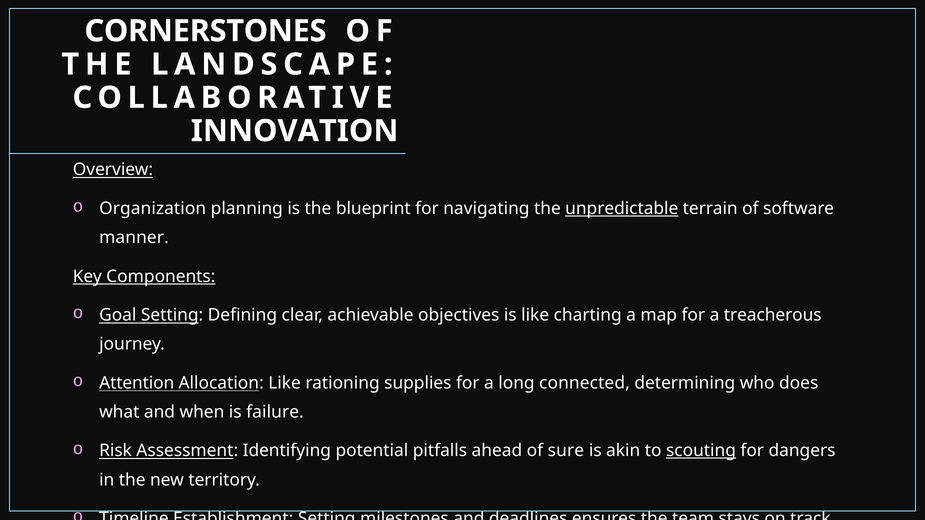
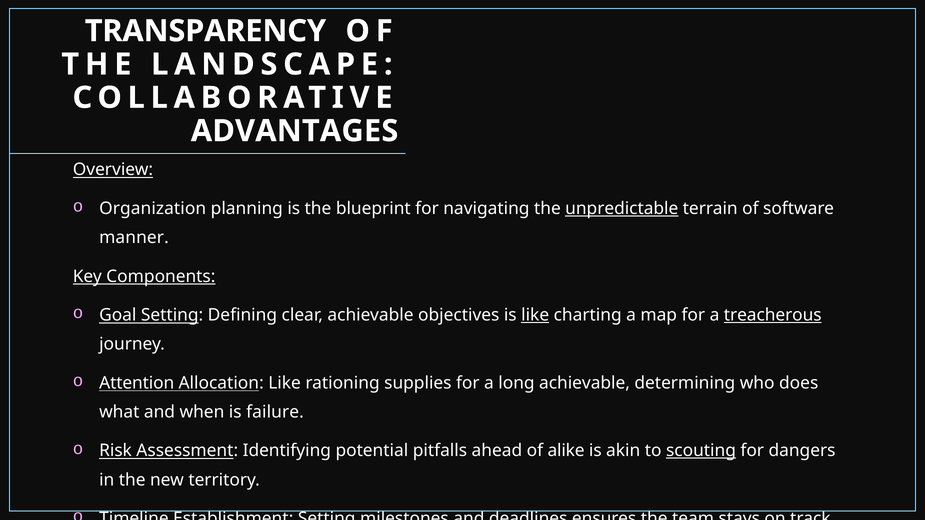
CORNERSTONES: CORNERSTONES -> TRANSPARENCY
INNOVATION: INNOVATION -> ADVANTAGES
like at (535, 315) underline: none -> present
treacherous underline: none -> present
long connected: connected -> achievable
sure: sure -> alike
